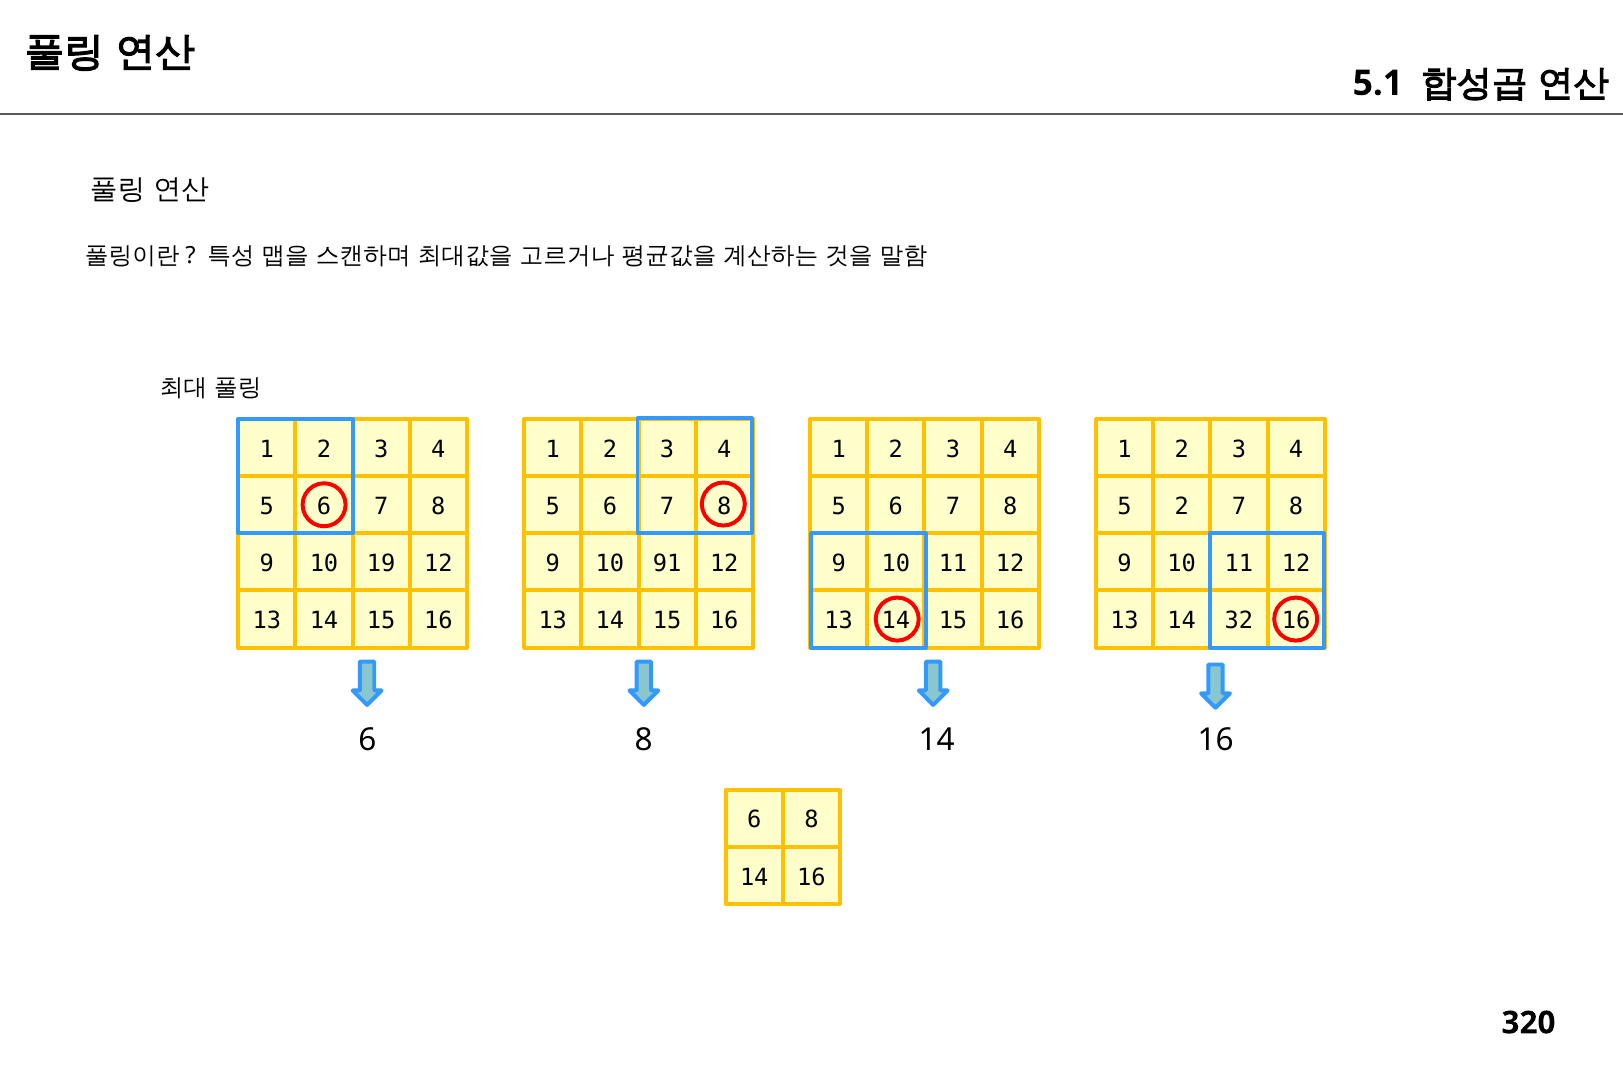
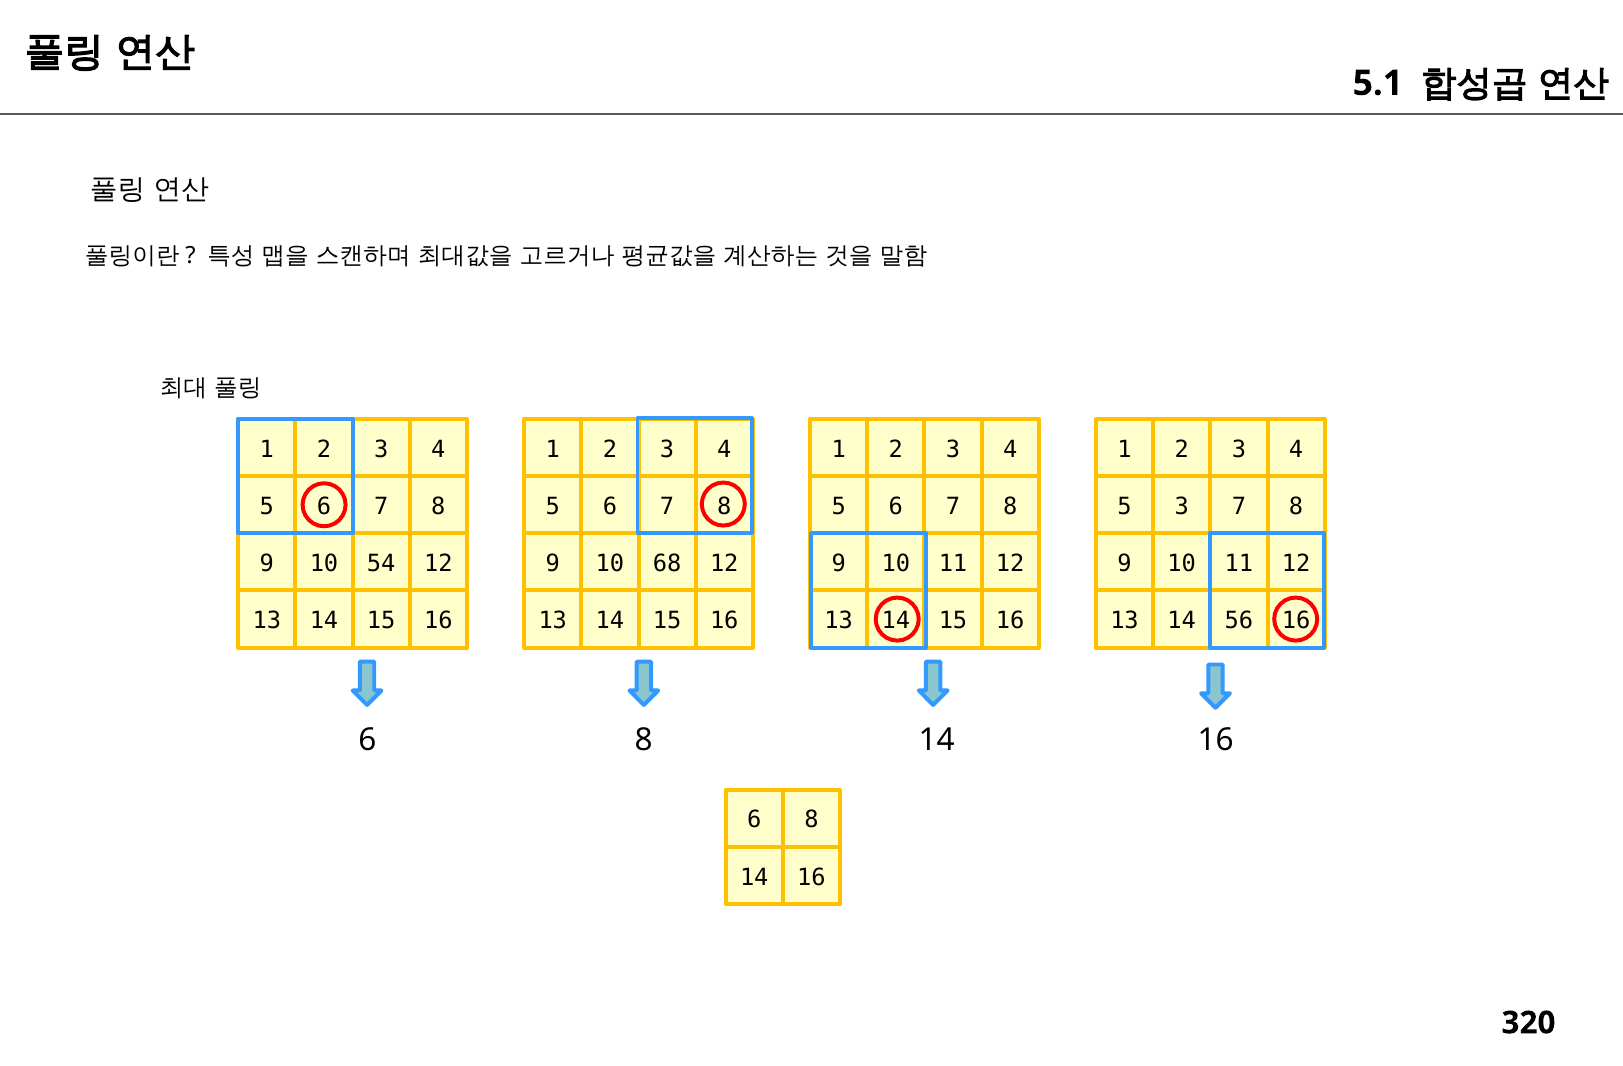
5 2: 2 -> 3
19: 19 -> 54
91: 91 -> 68
32: 32 -> 56
